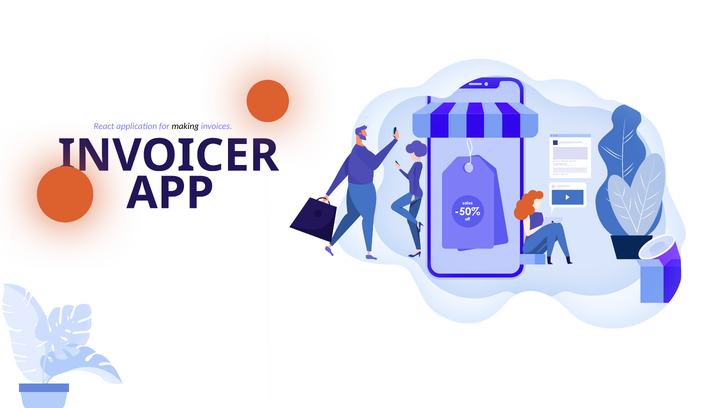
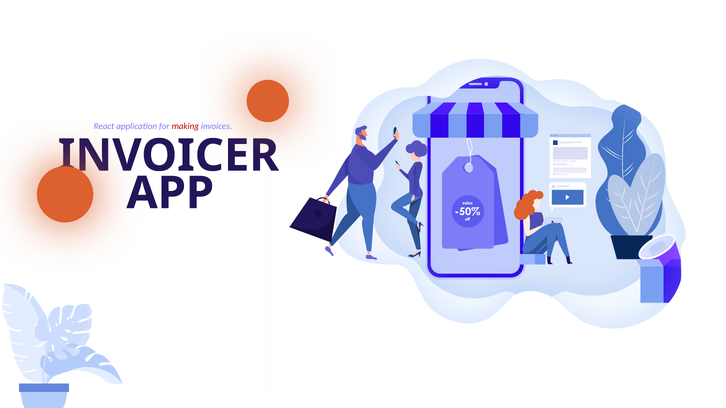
making colour: black -> red
